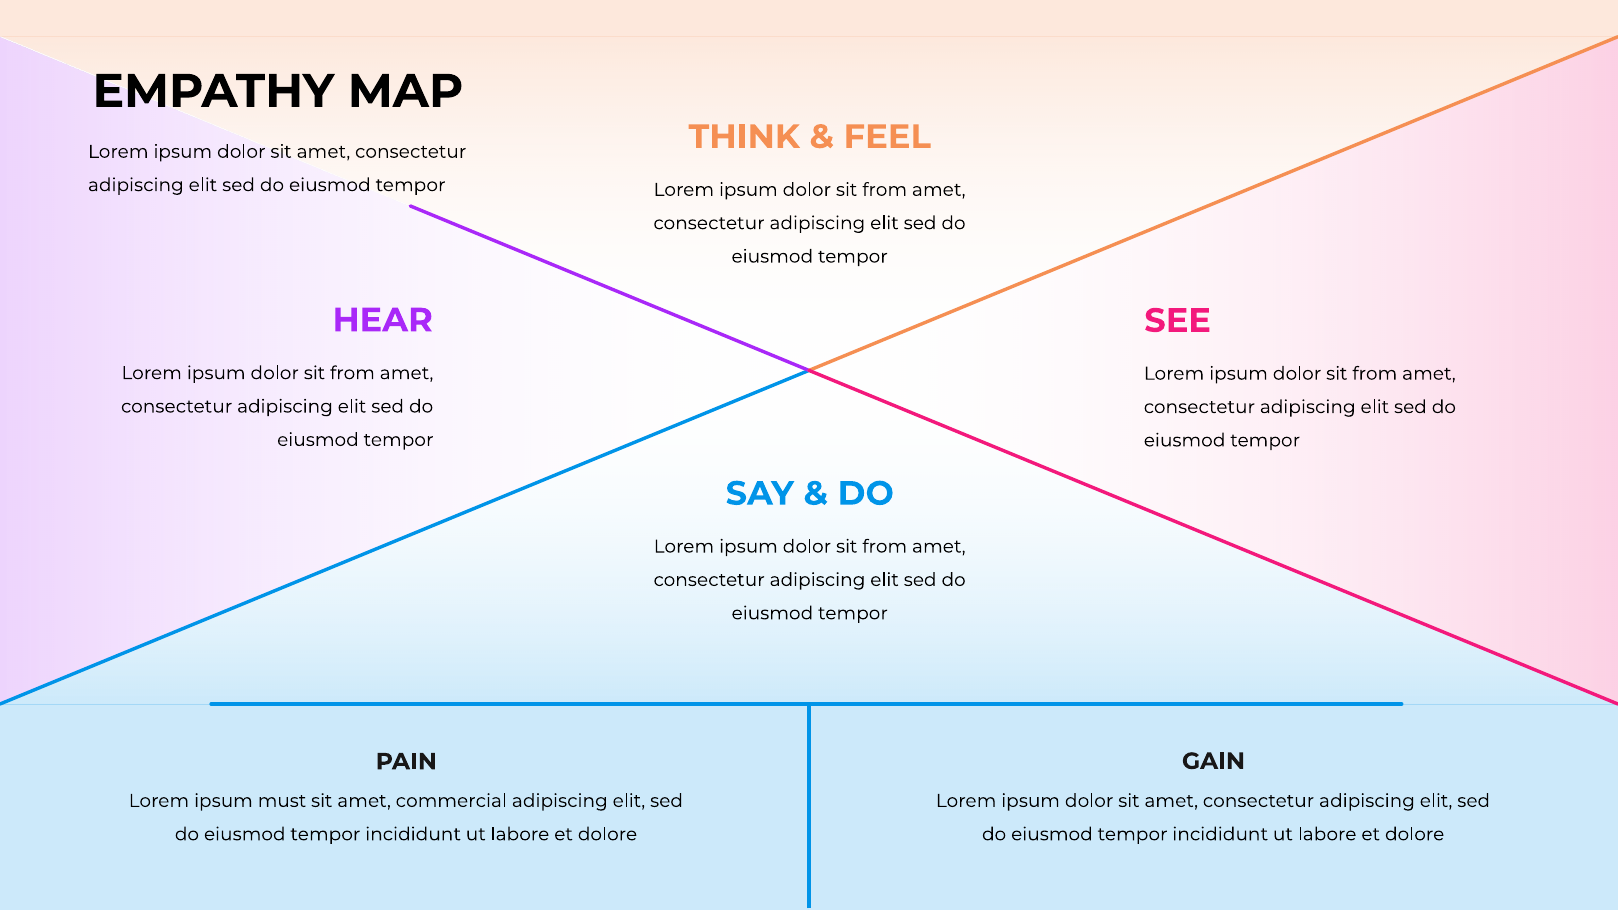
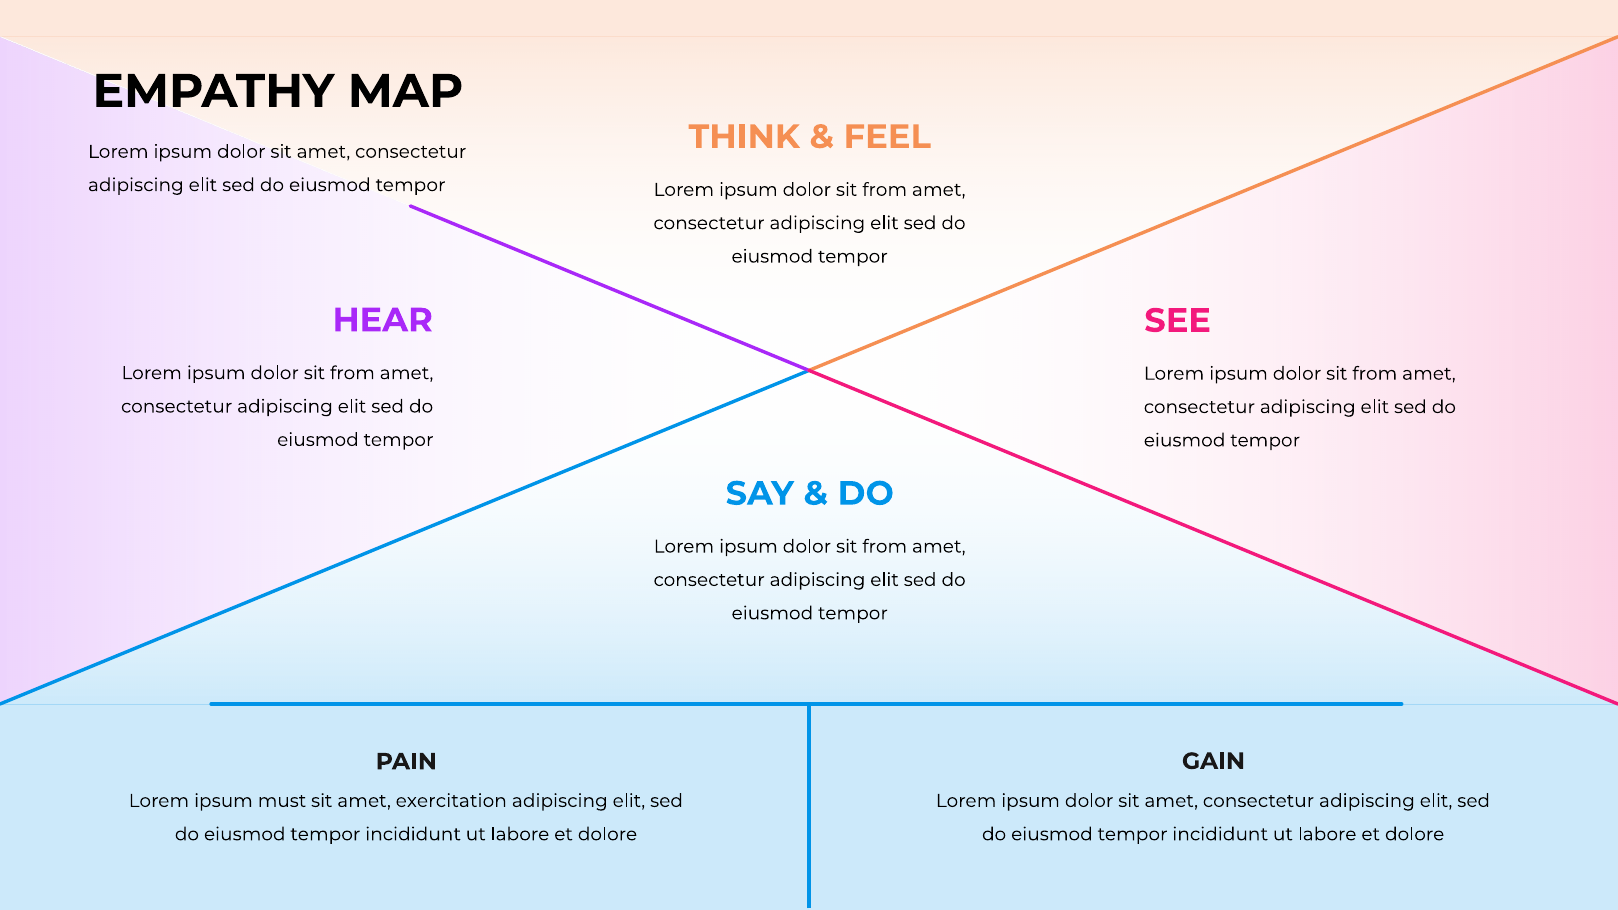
commercial: commercial -> exercitation
